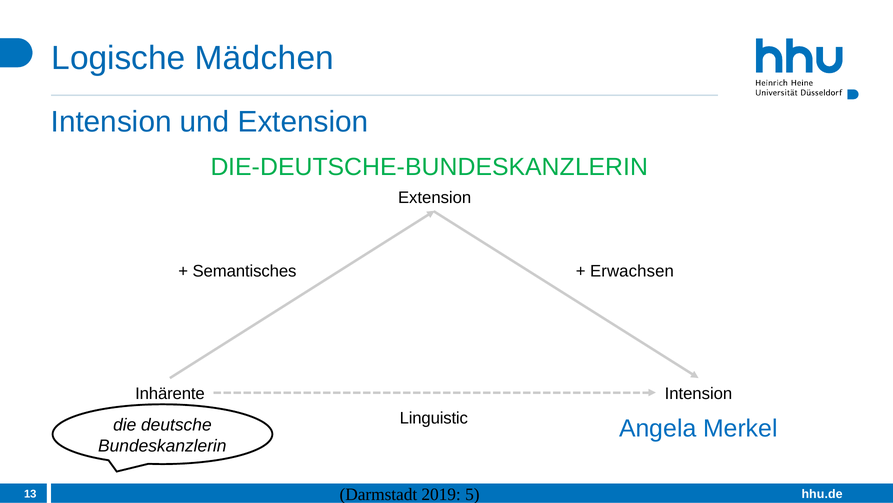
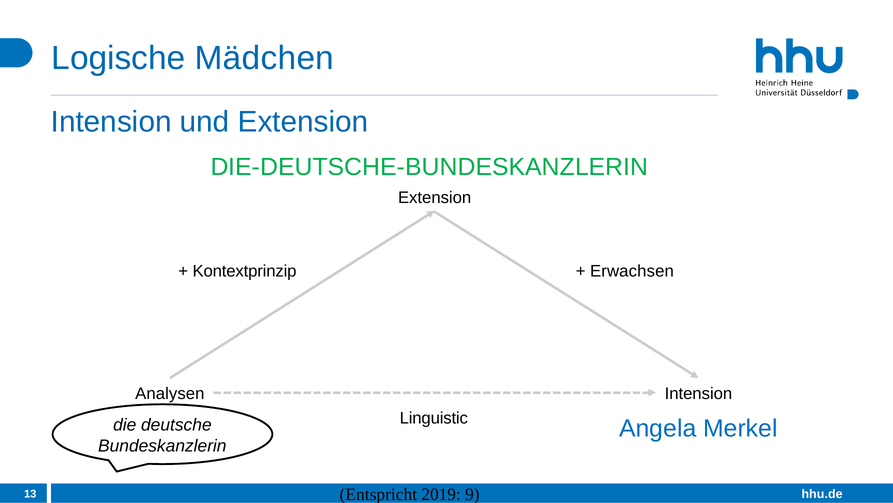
Semantisches: Semantisches -> Kontextprinzip
Inhärente: Inhärente -> Analysen
Darmstadt: Darmstadt -> Entspricht
5: 5 -> 9
